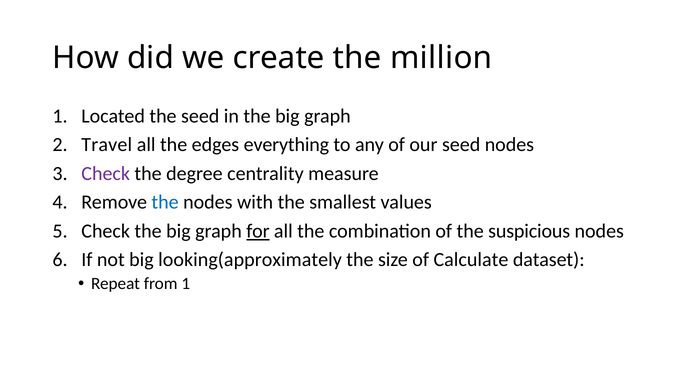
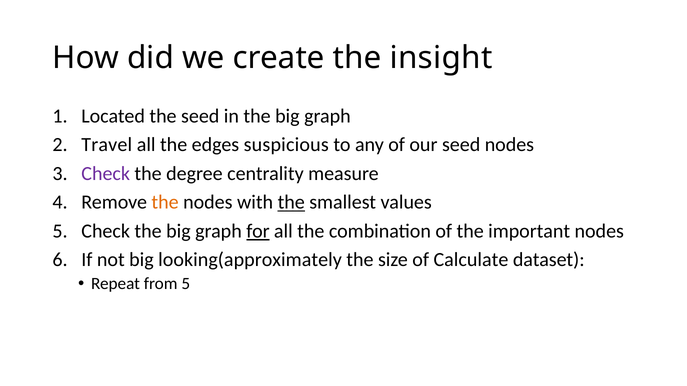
million: million -> insight
everything: everything -> suspicious
the at (165, 203) colour: blue -> orange
the at (291, 203) underline: none -> present
suspicious: suspicious -> important
from 1: 1 -> 5
